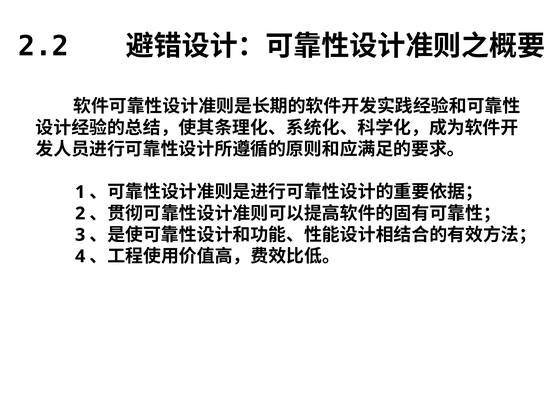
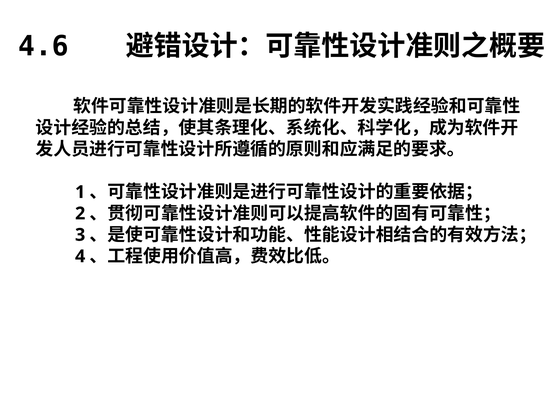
2.2: 2.2 -> 4.6
